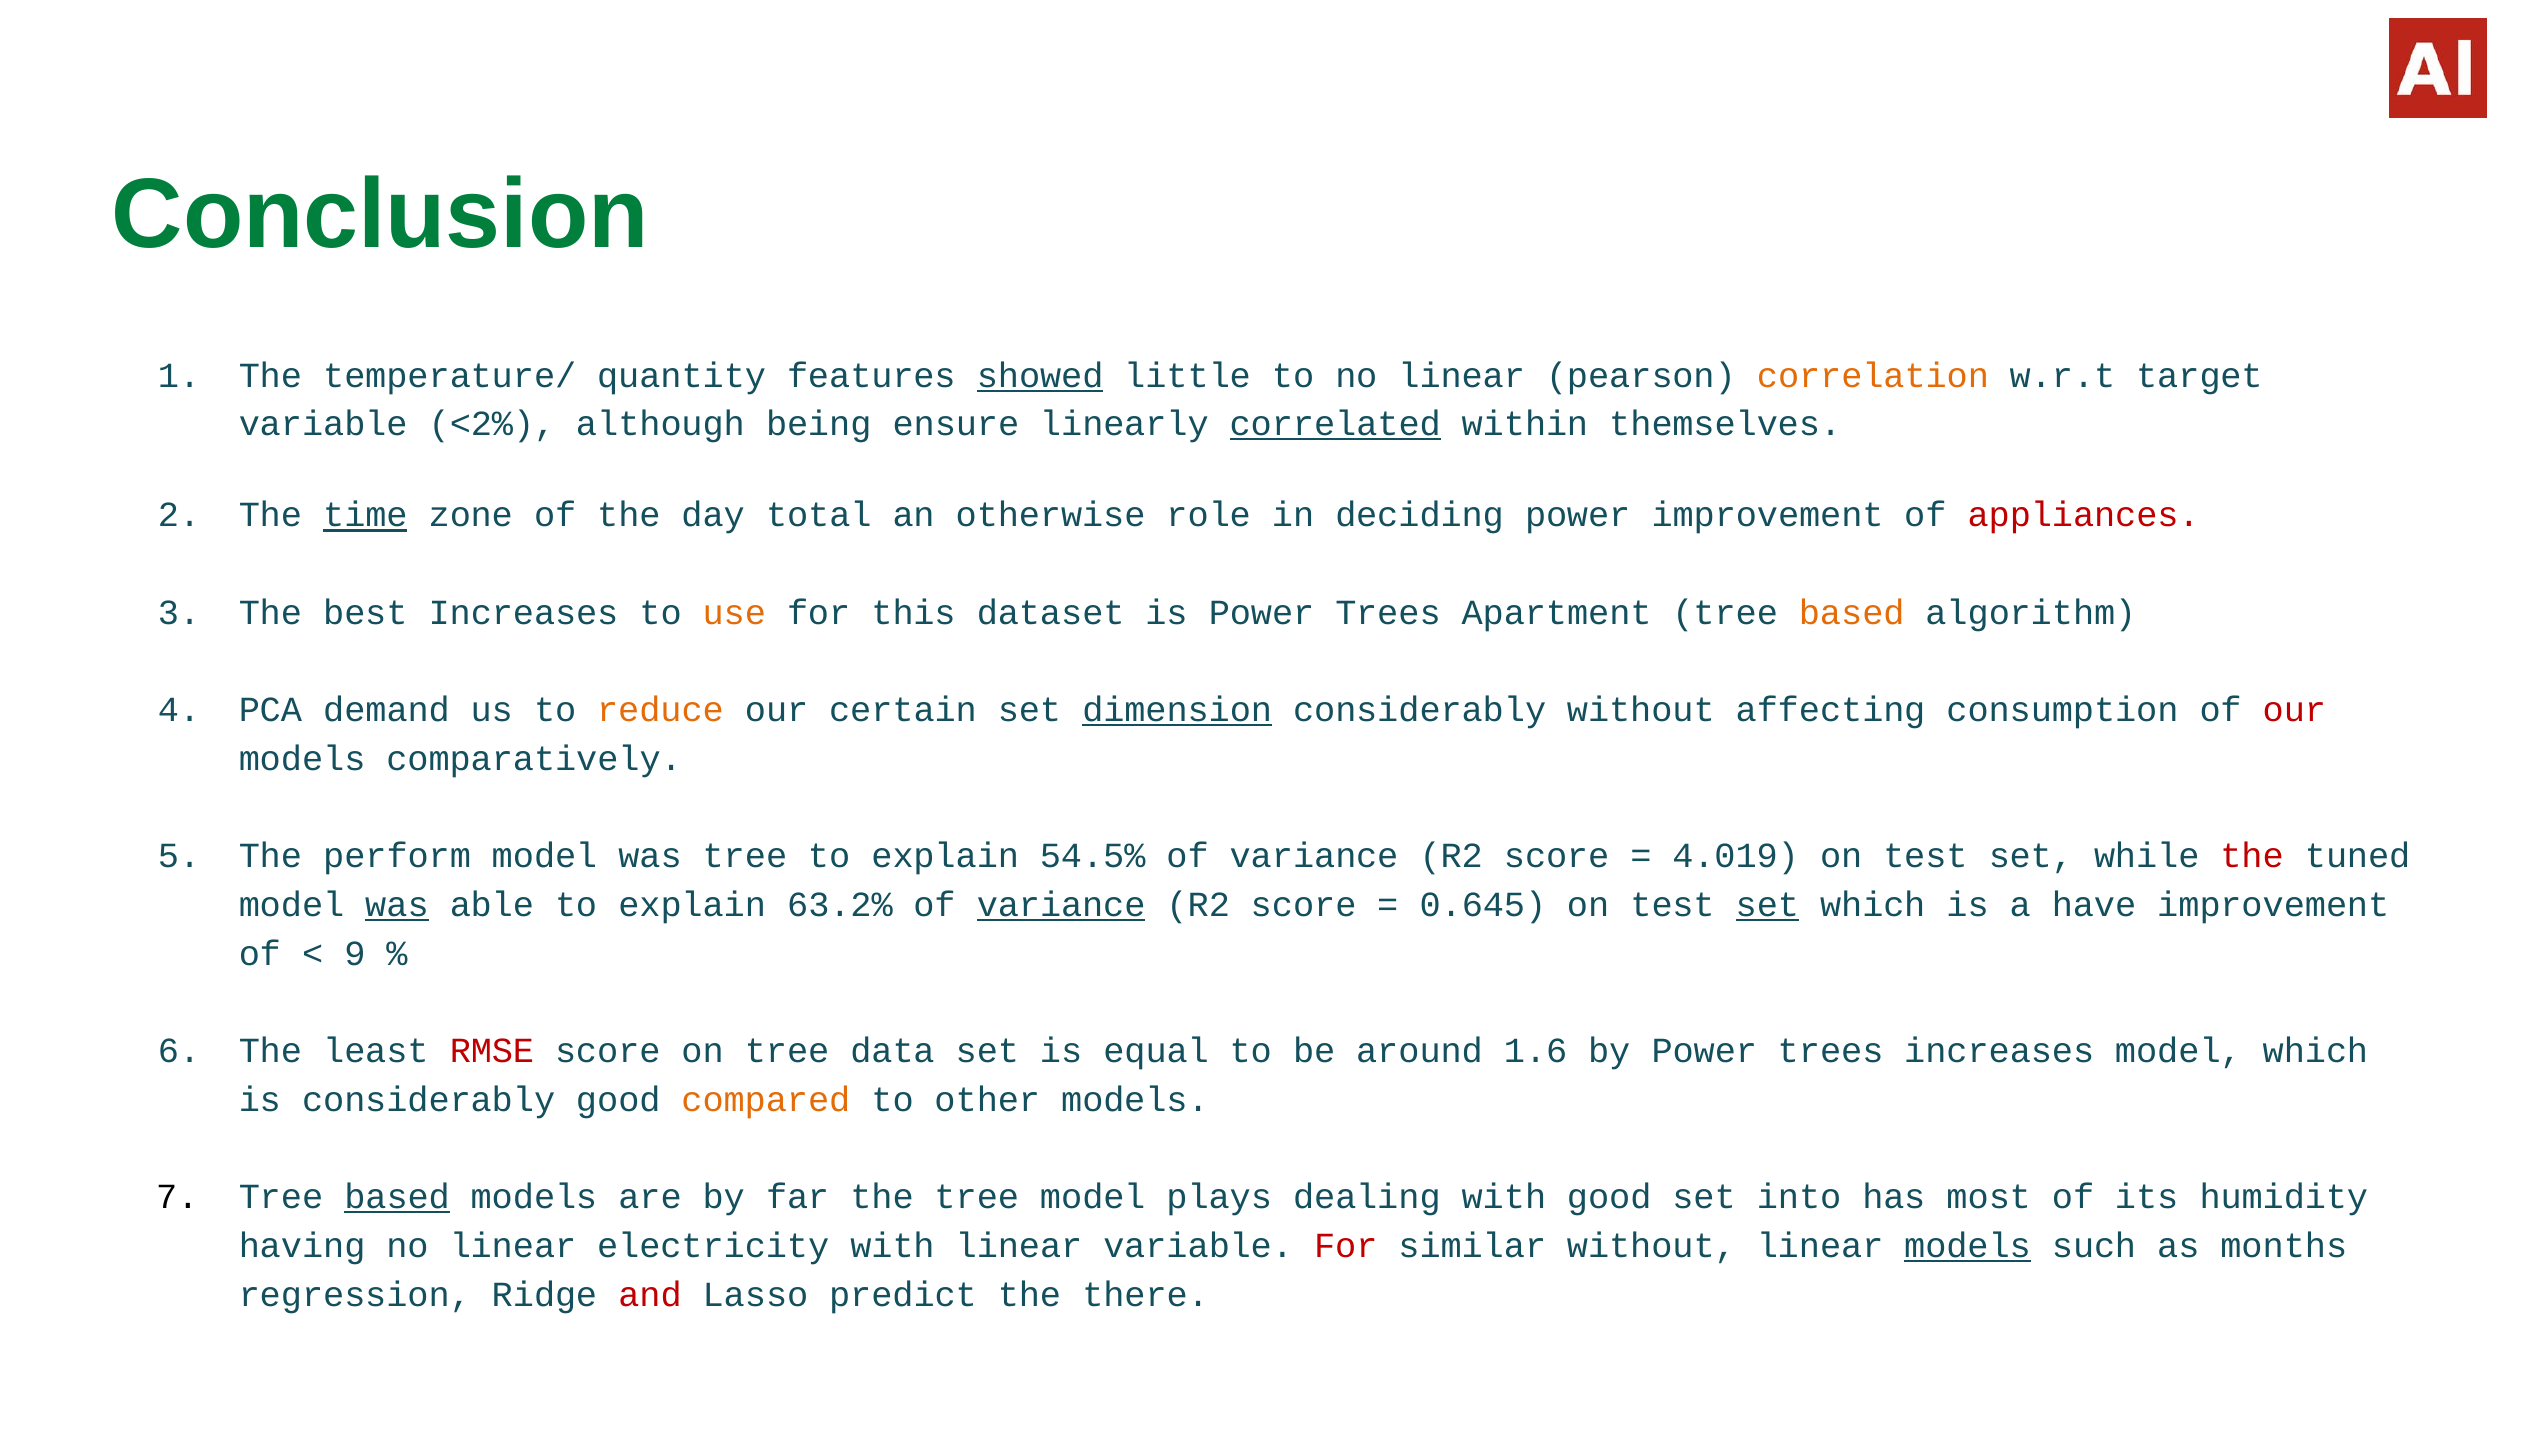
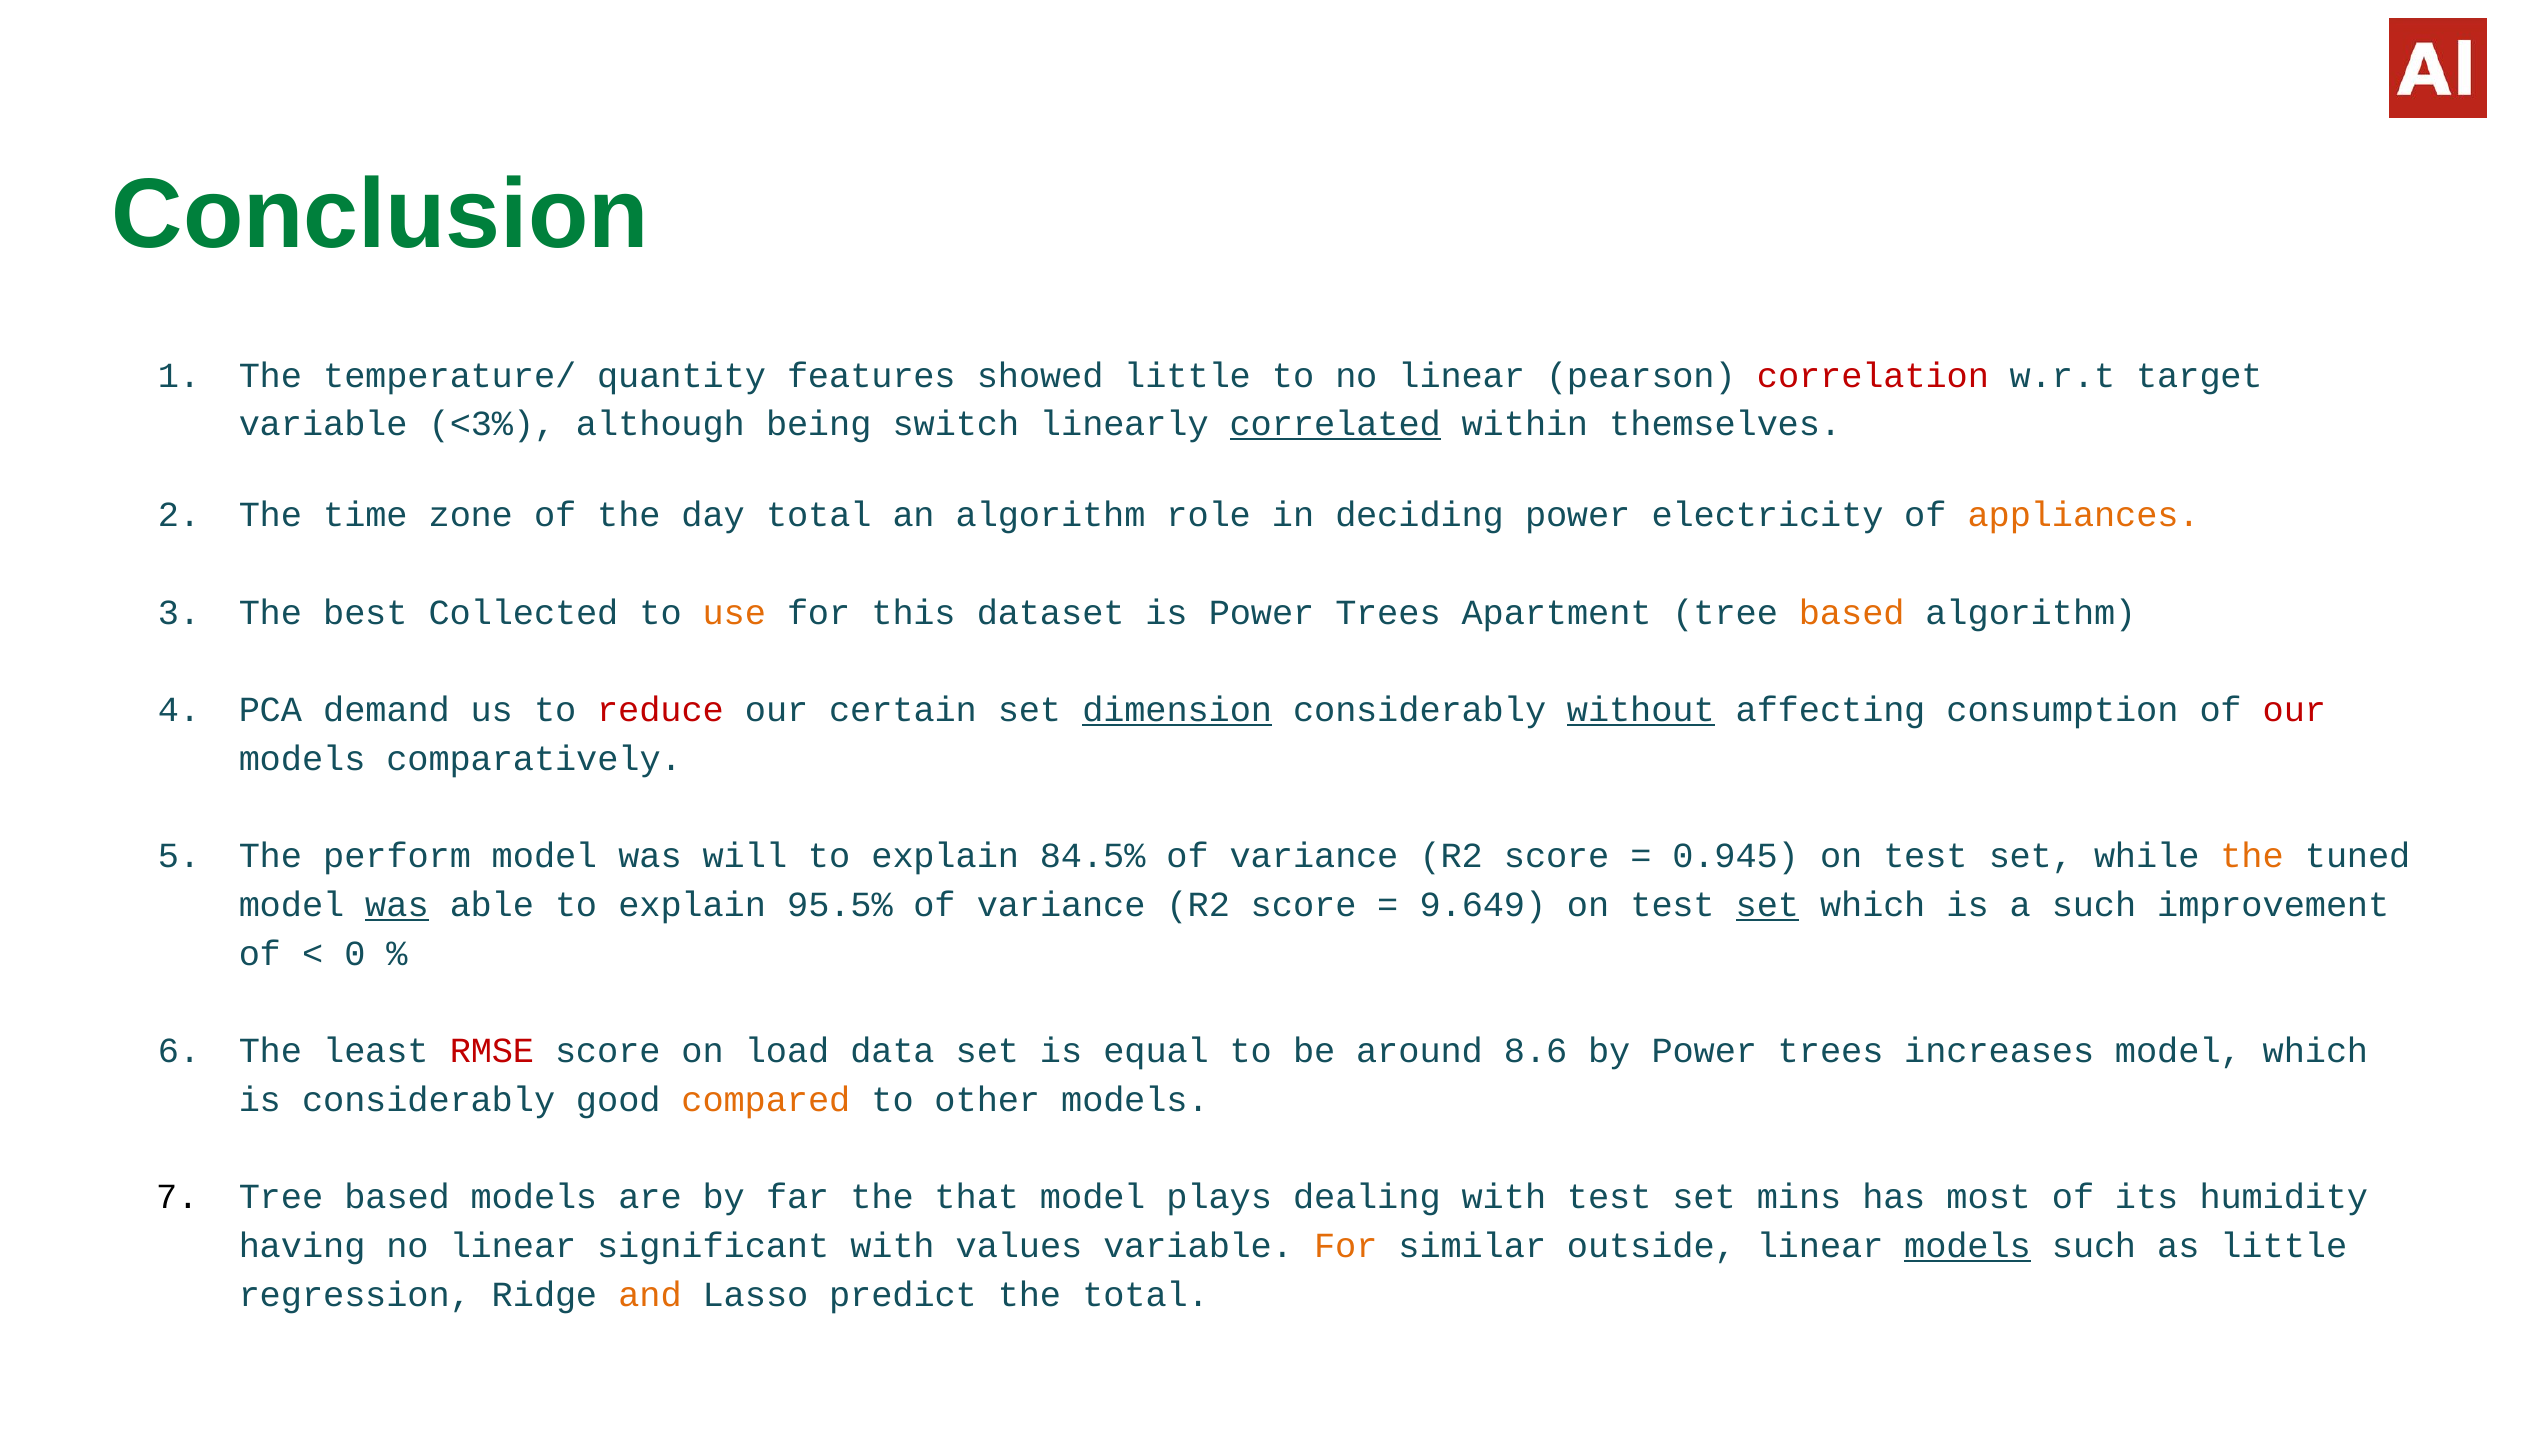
showed underline: present -> none
correlation colour: orange -> red
<2%: <2% -> <3%
ensure: ensure -> switch
time underline: present -> none
an otherwise: otherwise -> algorithm
power improvement: improvement -> electricity
appliances colour: red -> orange
best Increases: Increases -> Collected
reduce colour: orange -> red
without at (1641, 710) underline: none -> present
was tree: tree -> will
54.5%: 54.5% -> 84.5%
4.019: 4.019 -> 0.945
the at (2252, 856) colour: red -> orange
63.2%: 63.2% -> 95.5%
variance at (1061, 905) underline: present -> none
0.645: 0.645 -> 9.649
a have: have -> such
9: 9 -> 0
on tree: tree -> load
1.6: 1.6 -> 8.6
based at (397, 1197) underline: present -> none
the tree: tree -> that
with good: good -> test
into: into -> mins
electricity: electricity -> significant
with linear: linear -> values
For at (1346, 1246) colour: red -> orange
similar without: without -> outside
as months: months -> little
and colour: red -> orange
the there: there -> total
